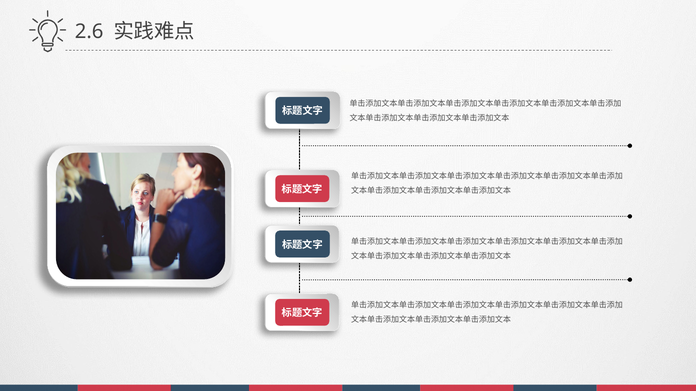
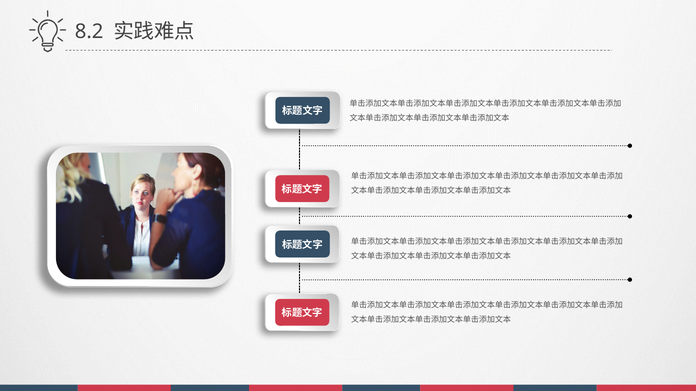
2.6: 2.6 -> 8.2
